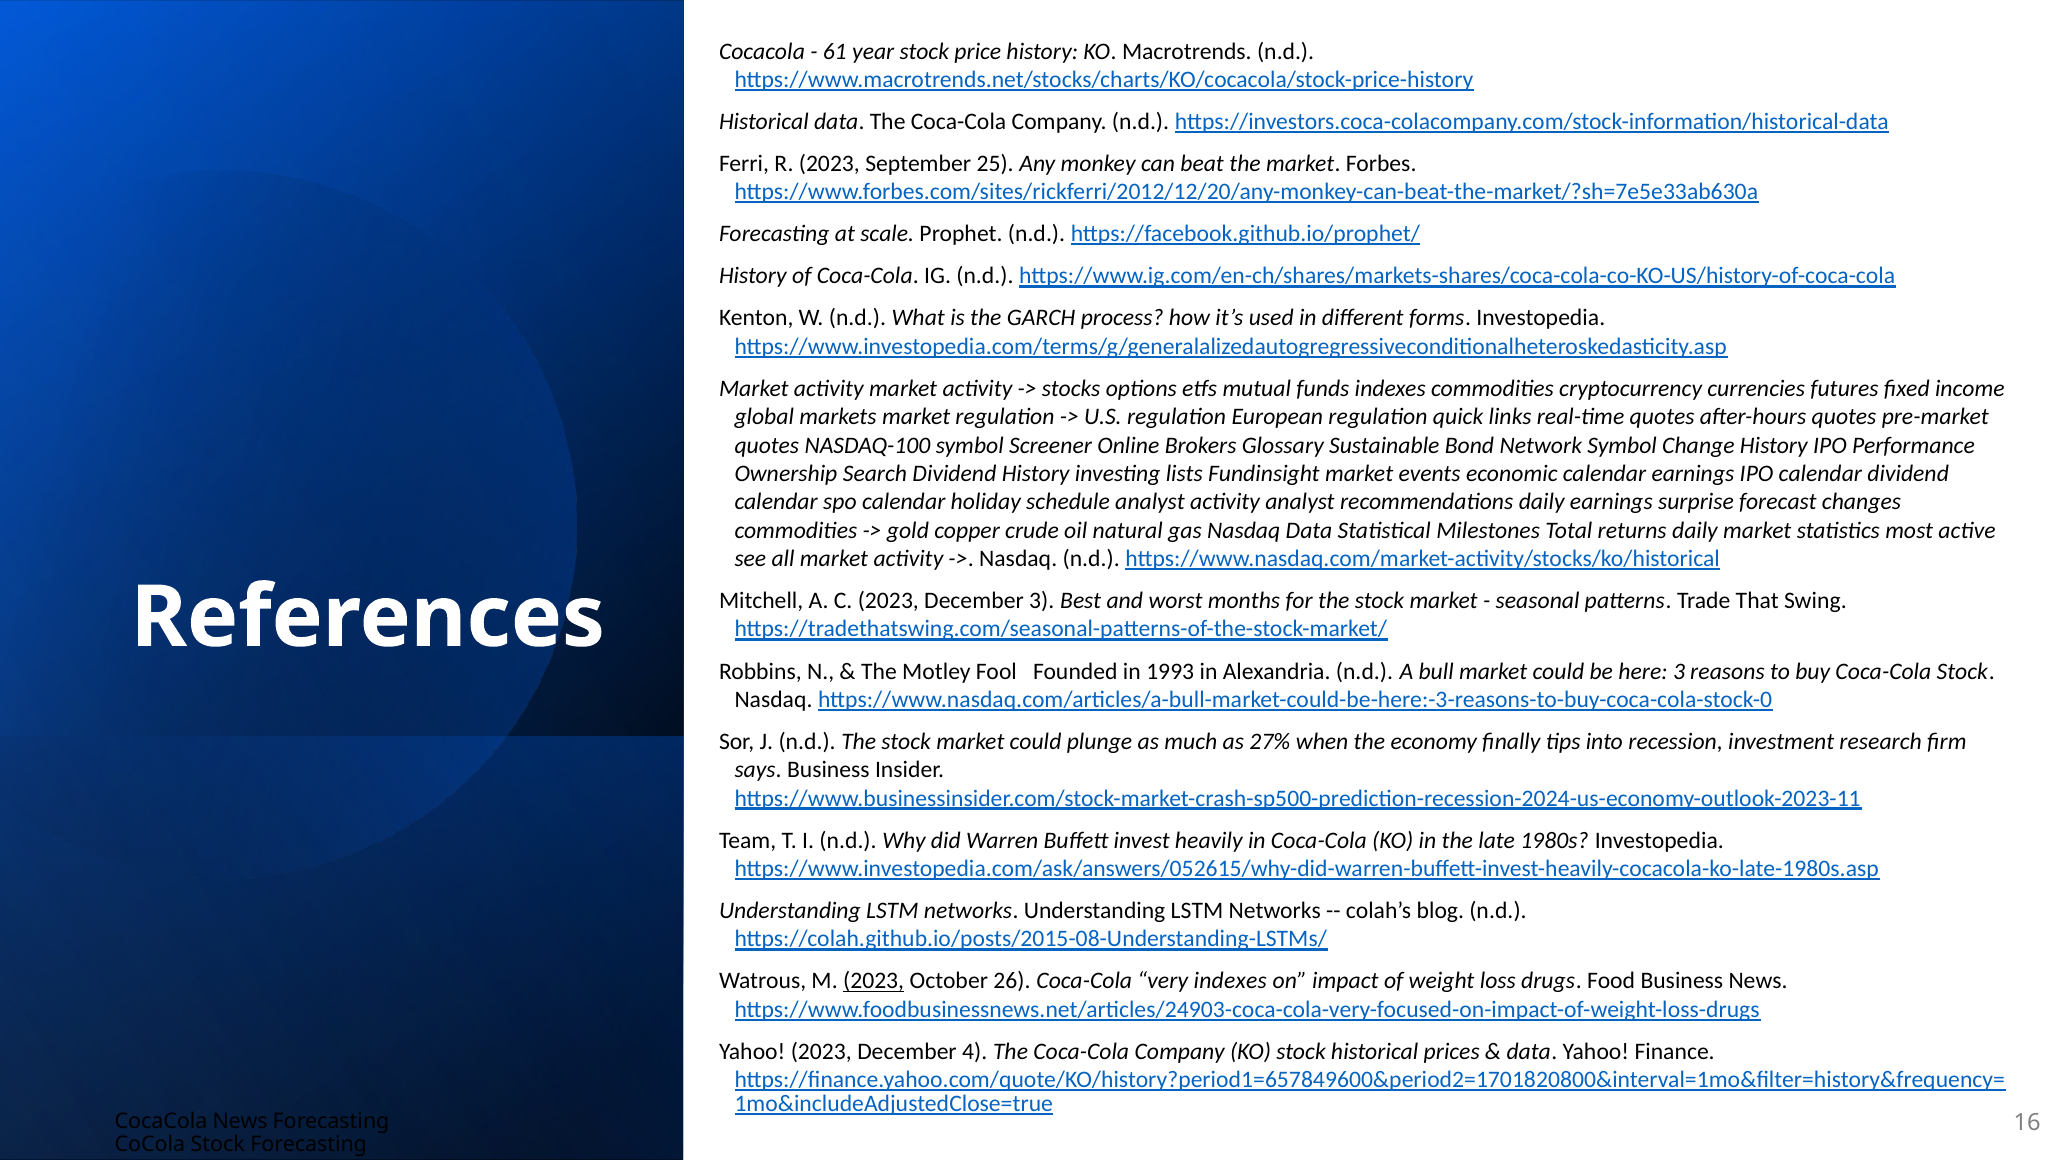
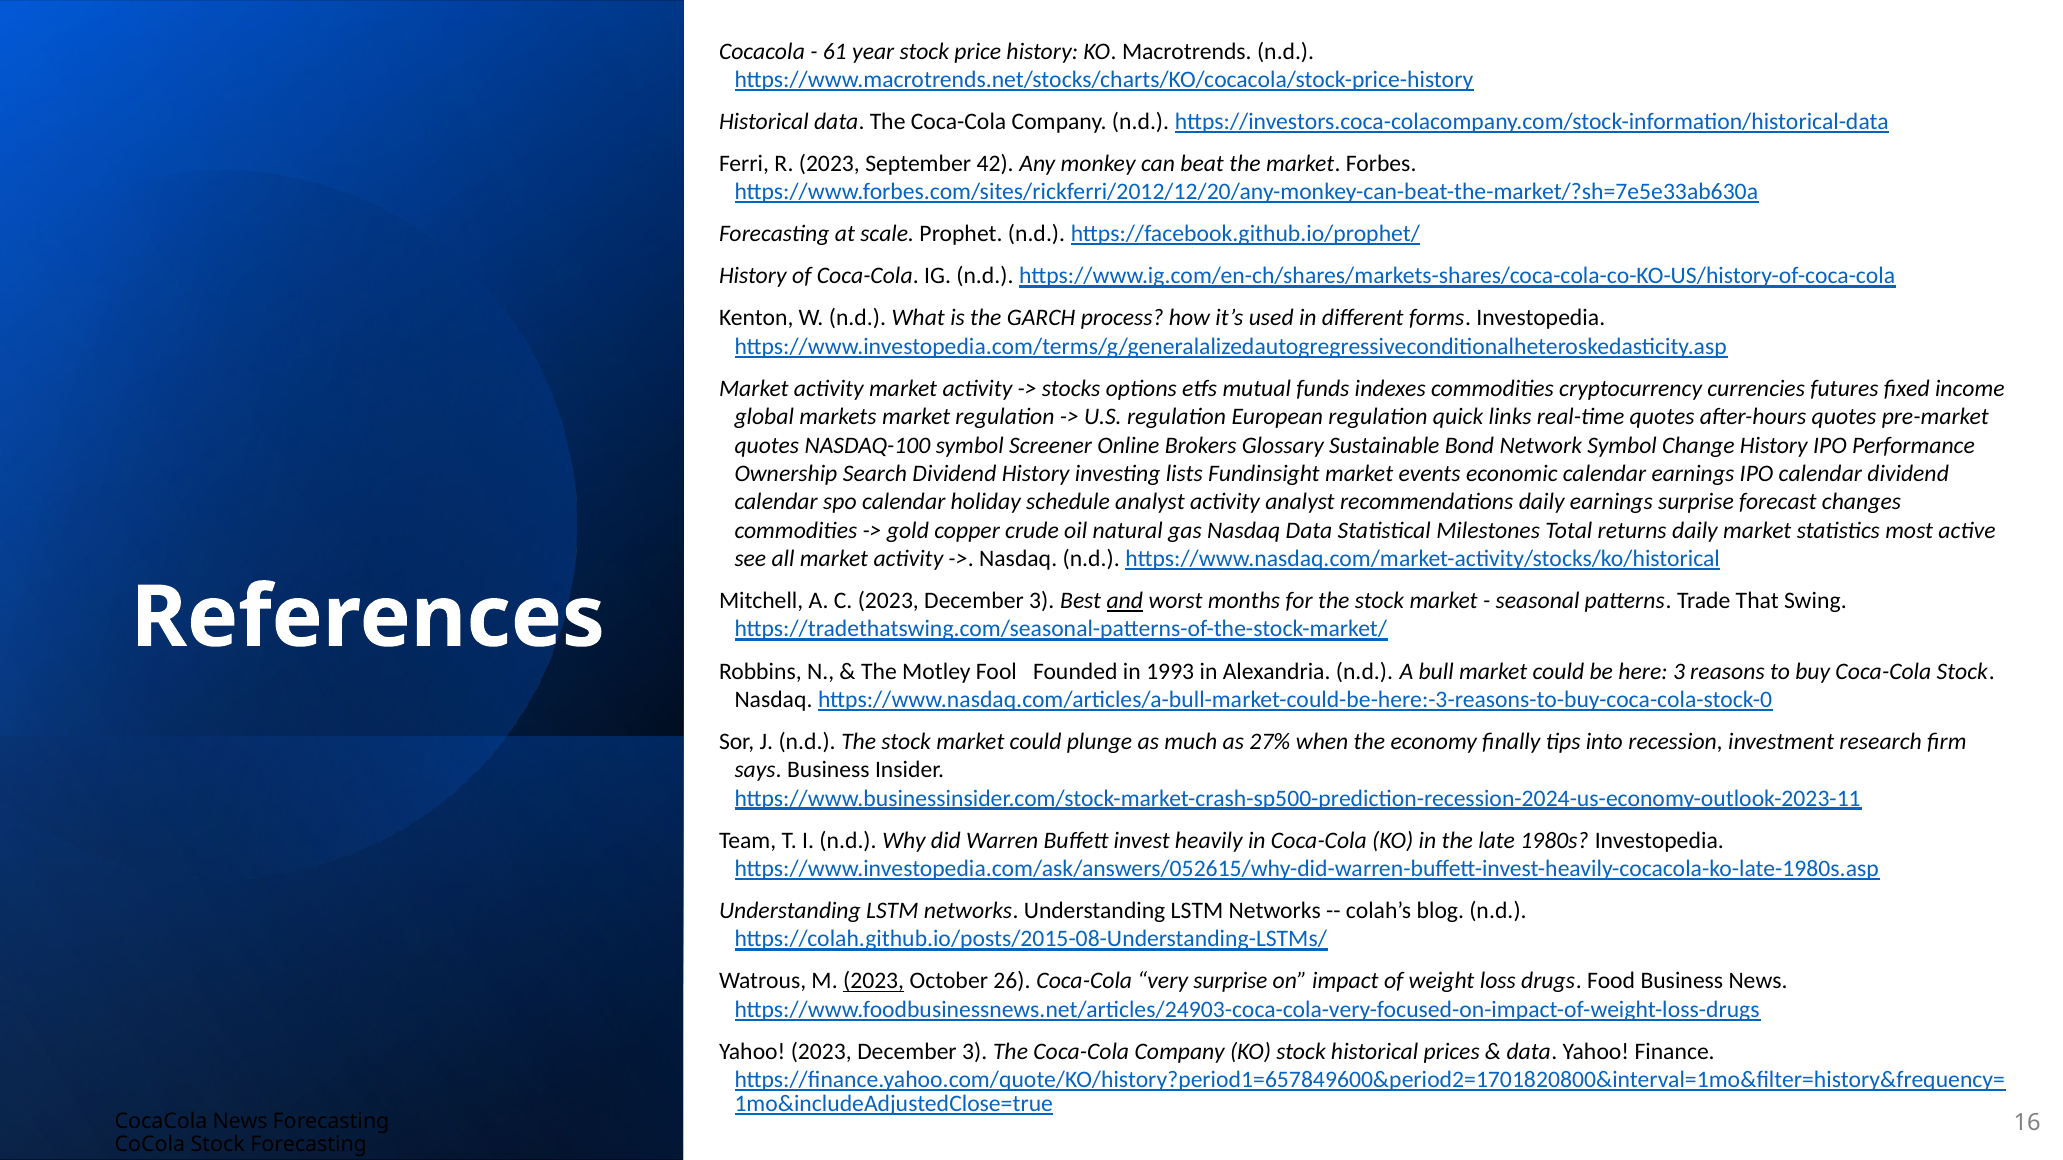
25: 25 -> 42
and underline: none -> present
very indexes: indexes -> surprise
Yahoo 2023 December 4: 4 -> 3
